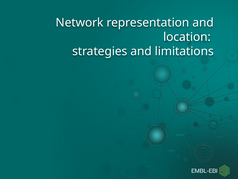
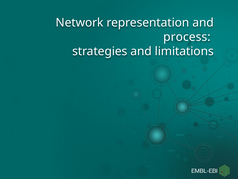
location: location -> process
